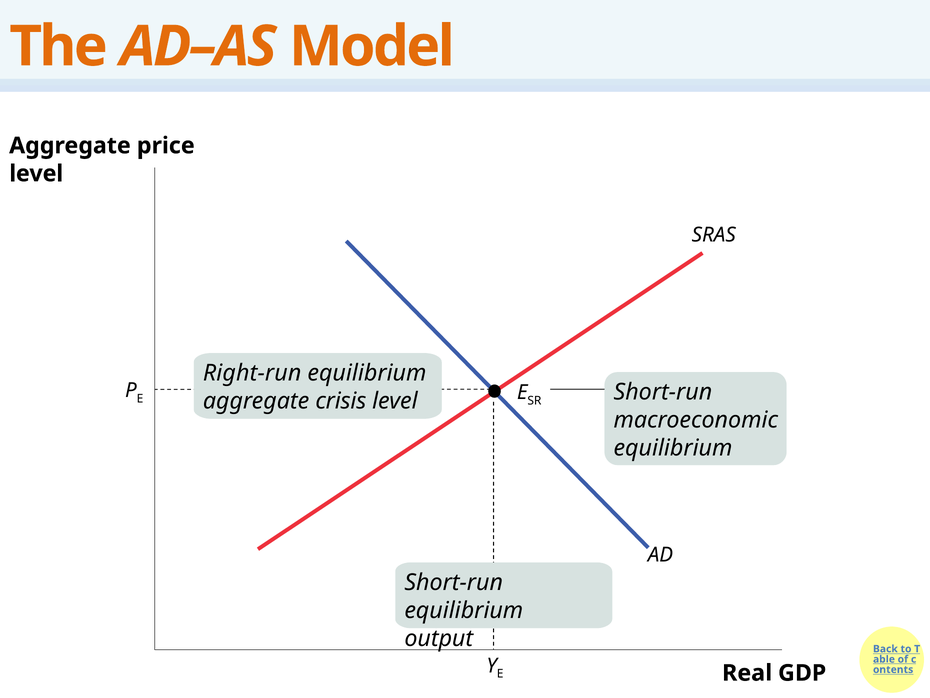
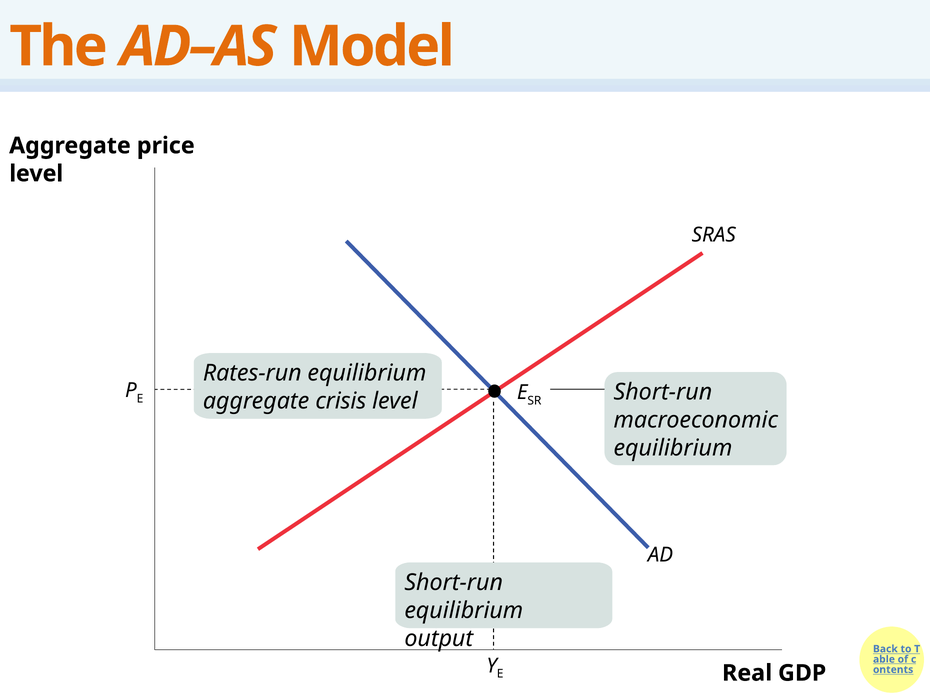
Right-run: Right-run -> Rates-run
